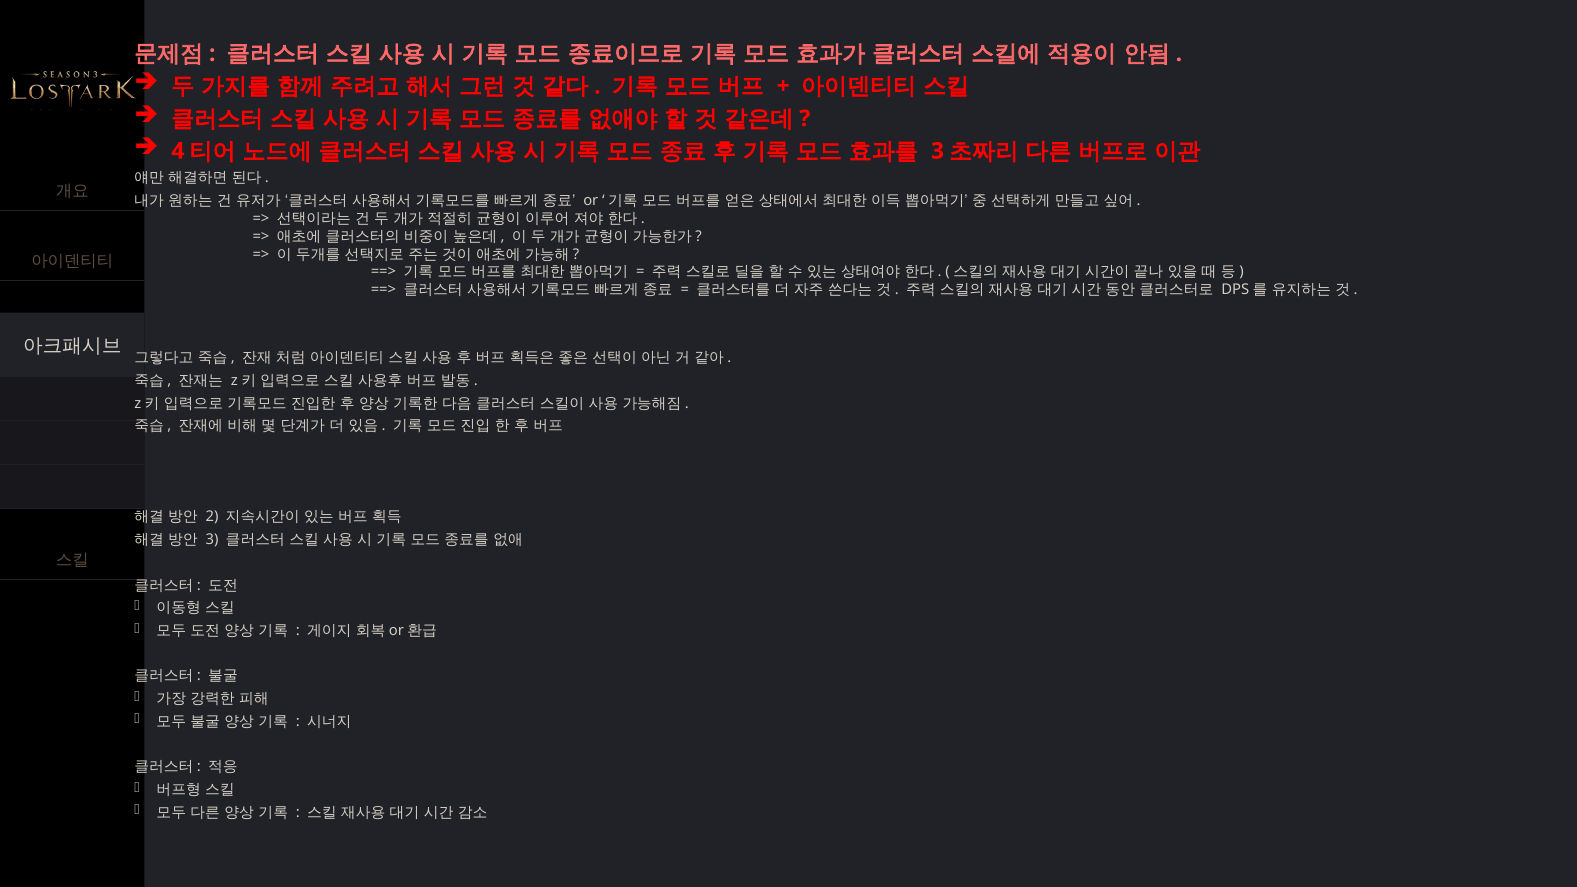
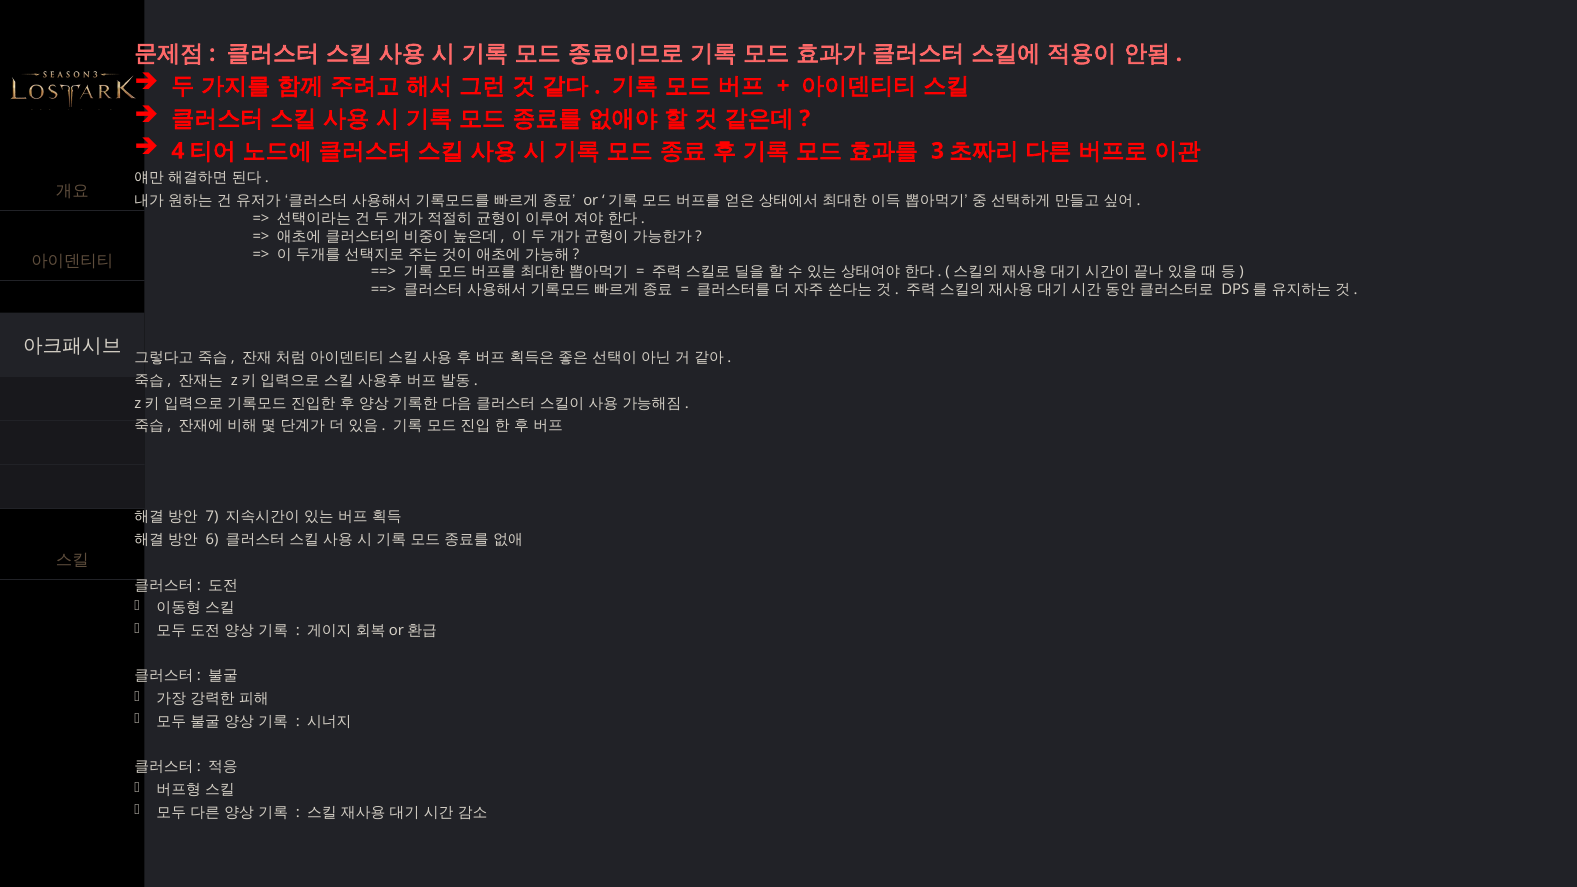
2: 2 -> 7
3 at (212, 540): 3 -> 6
